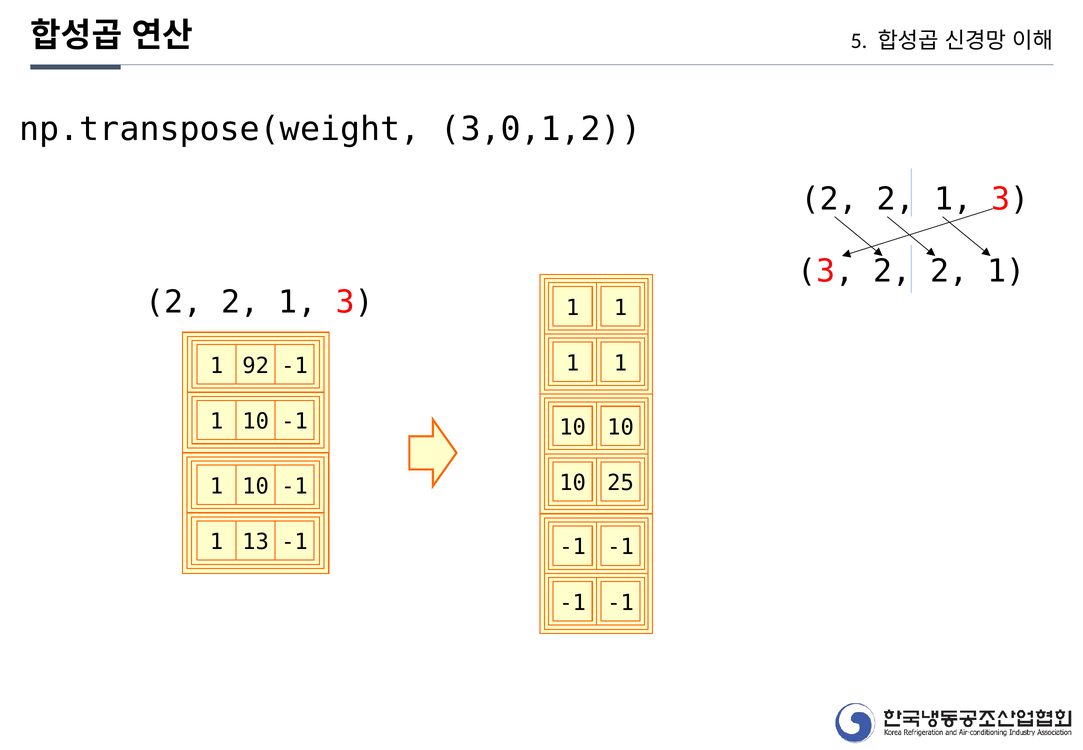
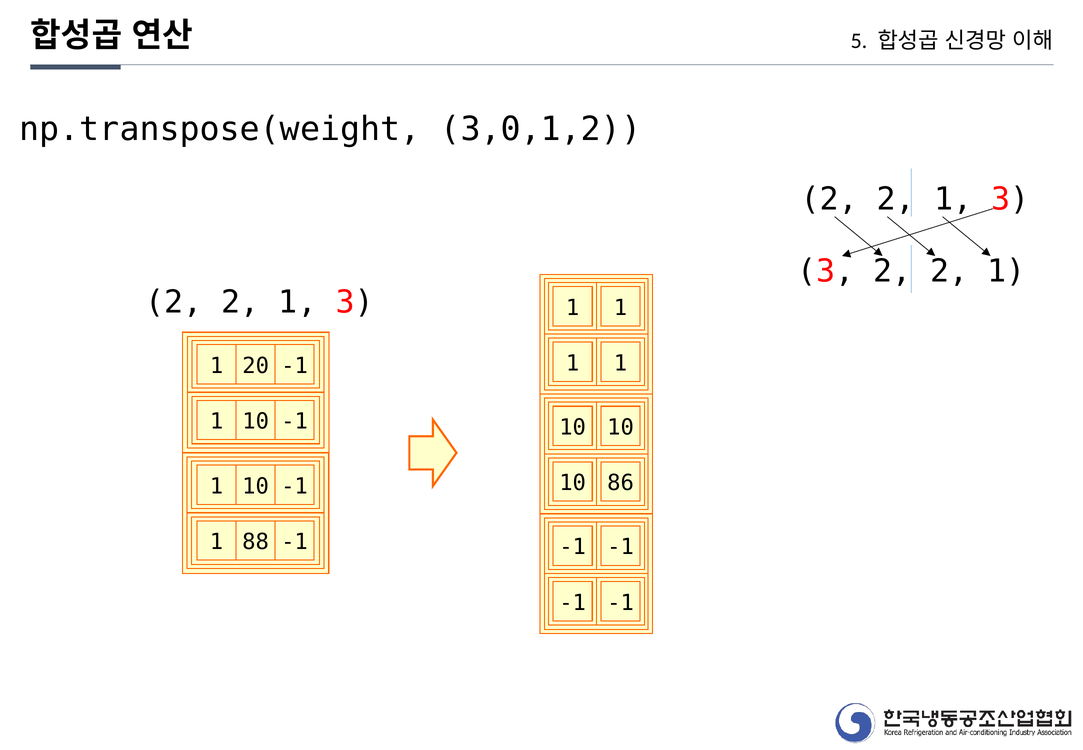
92: 92 -> 20
25: 25 -> 86
13: 13 -> 88
